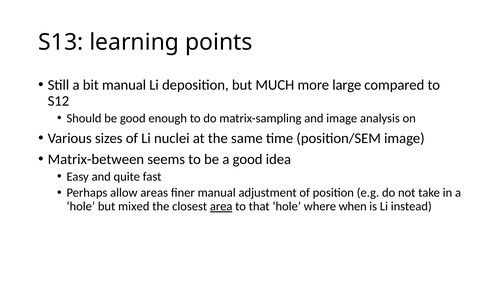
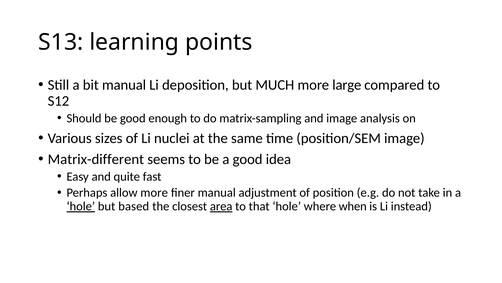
Matrix-between: Matrix-between -> Matrix-different
allow areas: areas -> more
hole at (81, 206) underline: none -> present
mixed: mixed -> based
